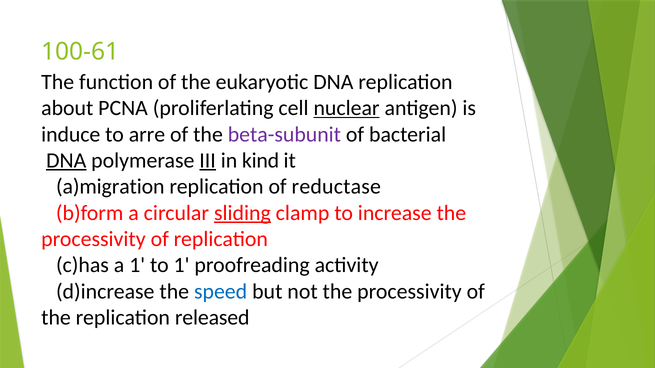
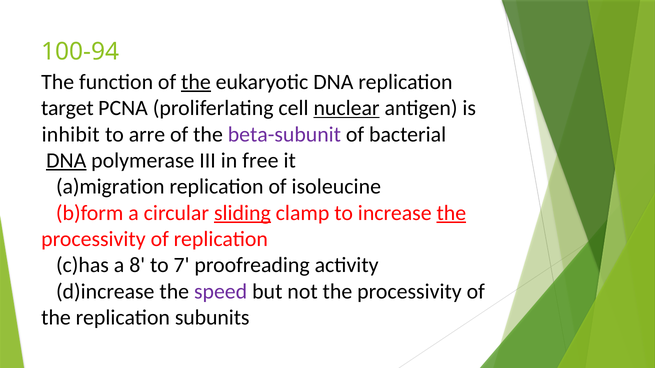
100-61: 100-61 -> 100-94
the at (196, 82) underline: none -> present
about: about -> target
induce: induce -> inhibit
III underline: present -> none
kind: kind -> free
reductase: reductase -> isoleucine
the at (451, 213) underline: none -> present
a 1: 1 -> 8
to 1: 1 -> 7
speed colour: blue -> purple
released: released -> subunits
